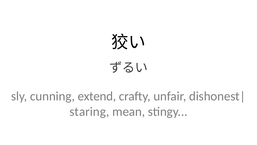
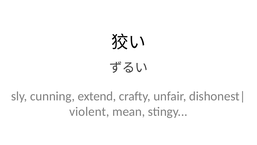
staring: staring -> violent
